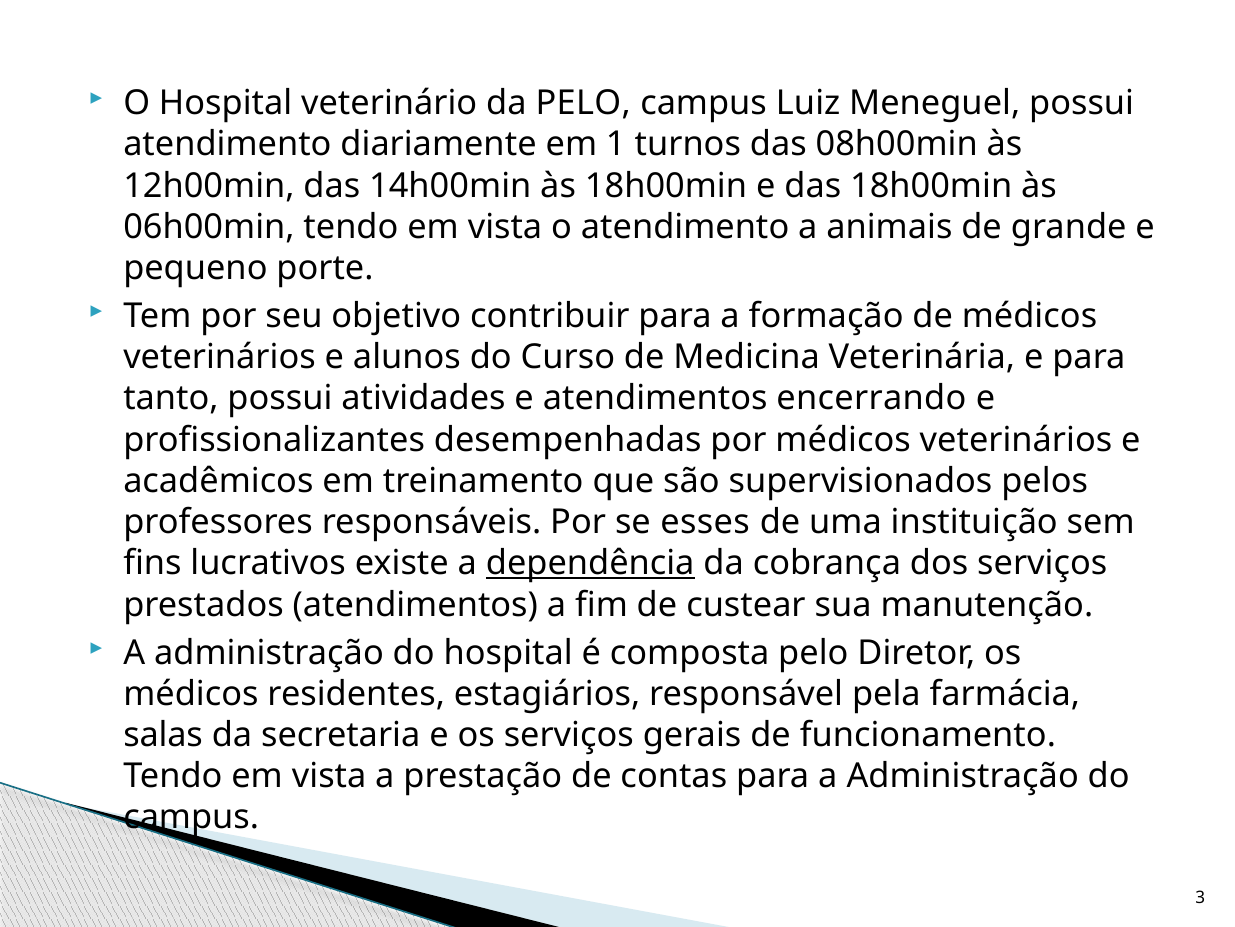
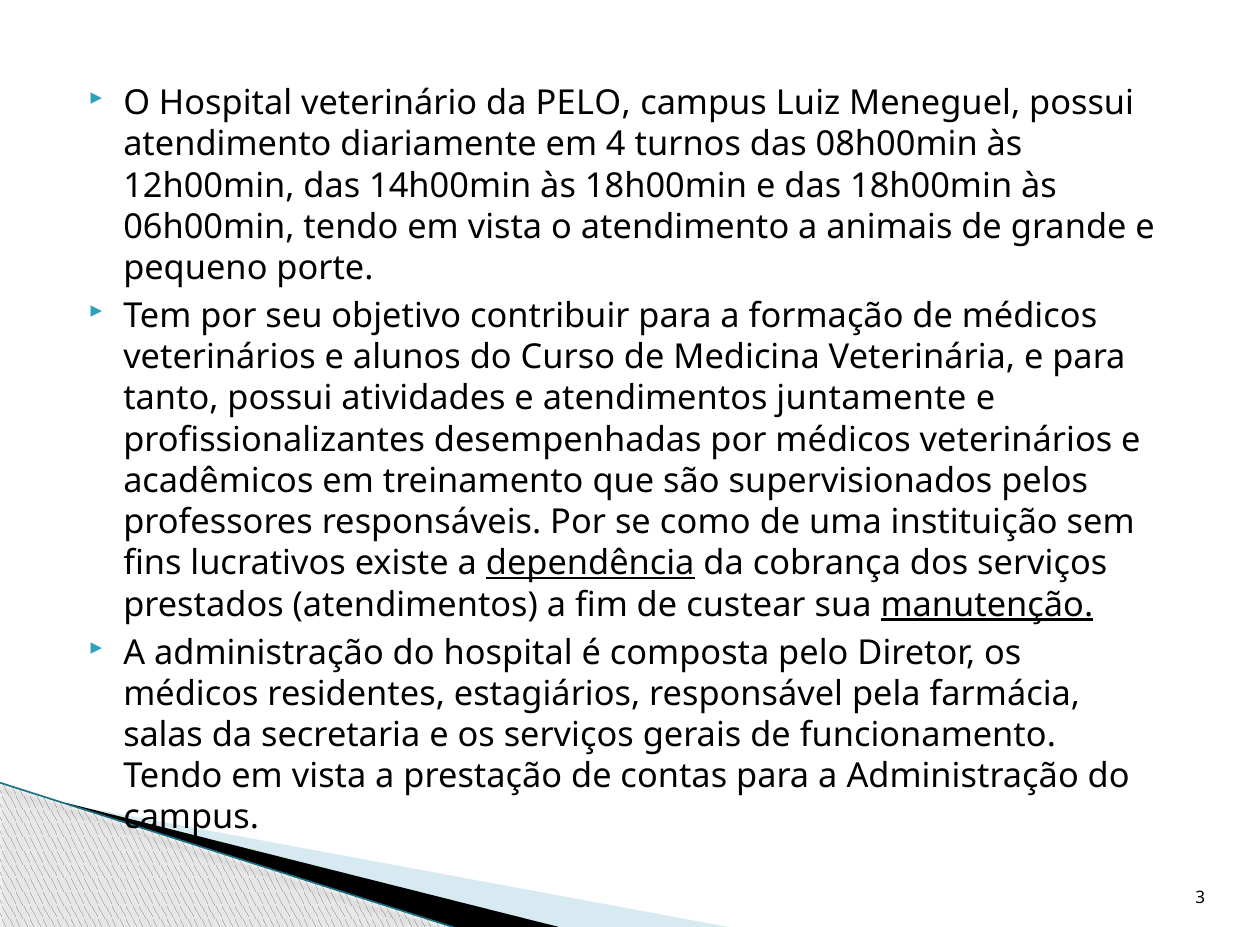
1: 1 -> 4
encerrando: encerrando -> juntamente
esses: esses -> como
manutenção underline: none -> present
